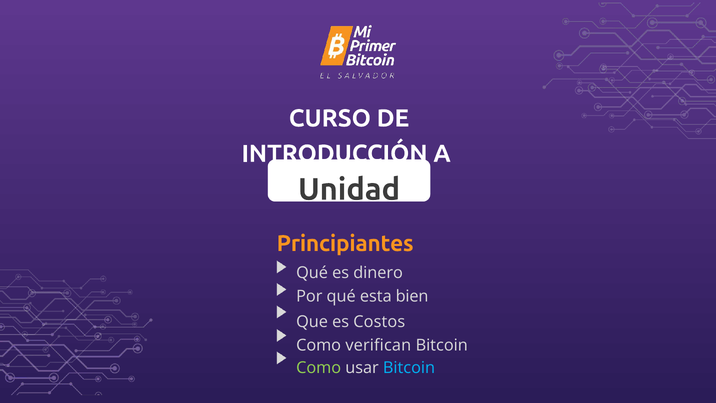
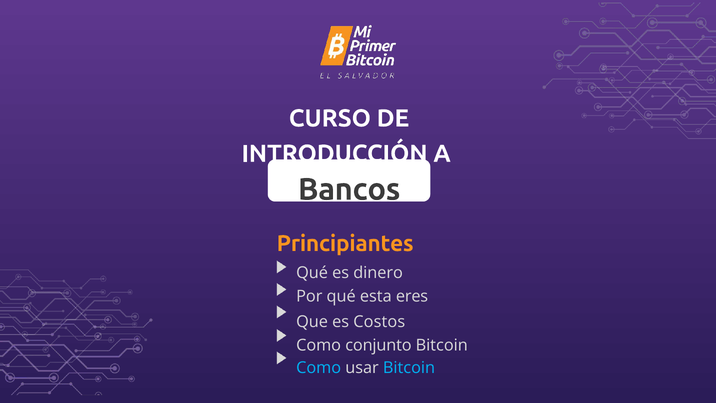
Unidad: Unidad -> Bancos
bien: bien -> eres
verifican: verifican -> conjunto
Como at (319, 368) colour: light green -> light blue
